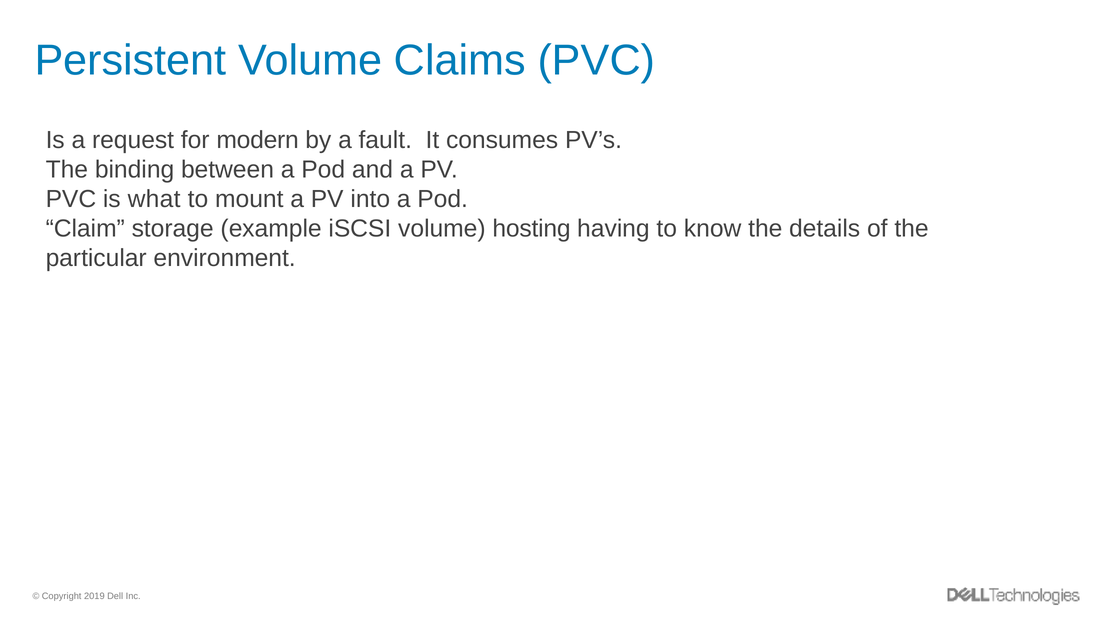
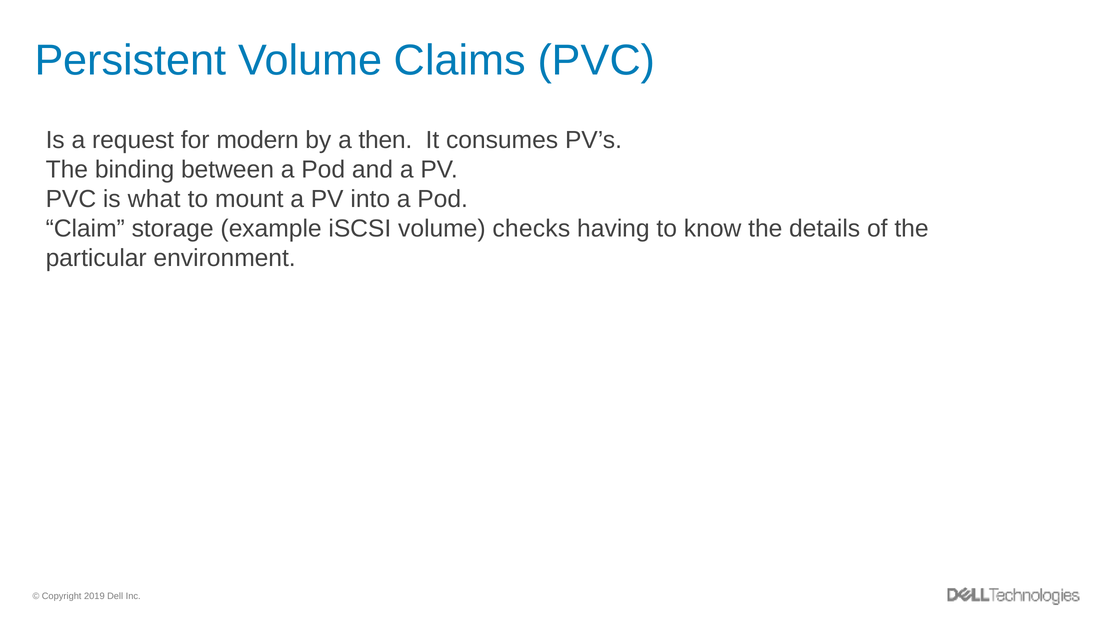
fault: fault -> then
hosting: hosting -> checks
